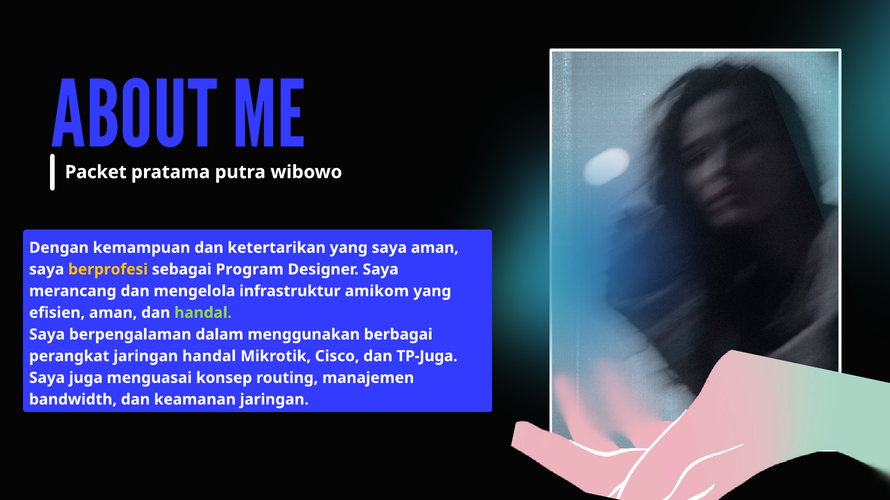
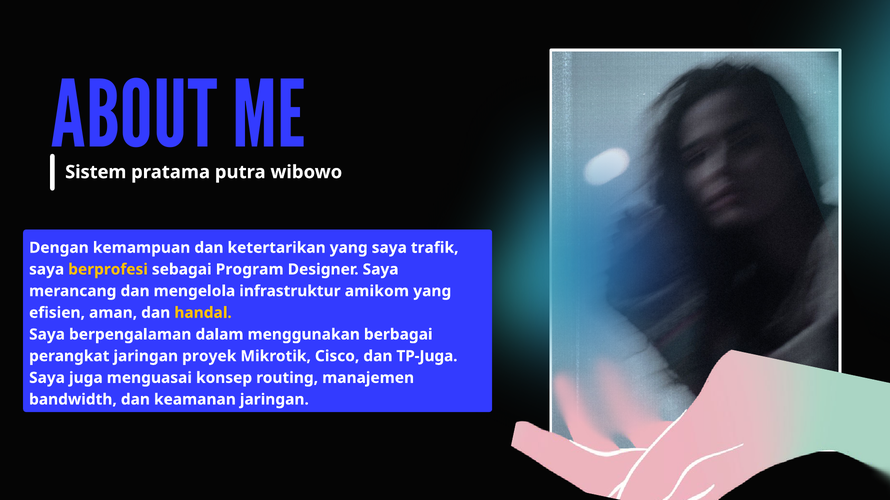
Packet: Packet -> Sistem
saya aman: aman -> trafik
handal at (203, 313) colour: light green -> yellow
jaringan handal: handal -> proyek
